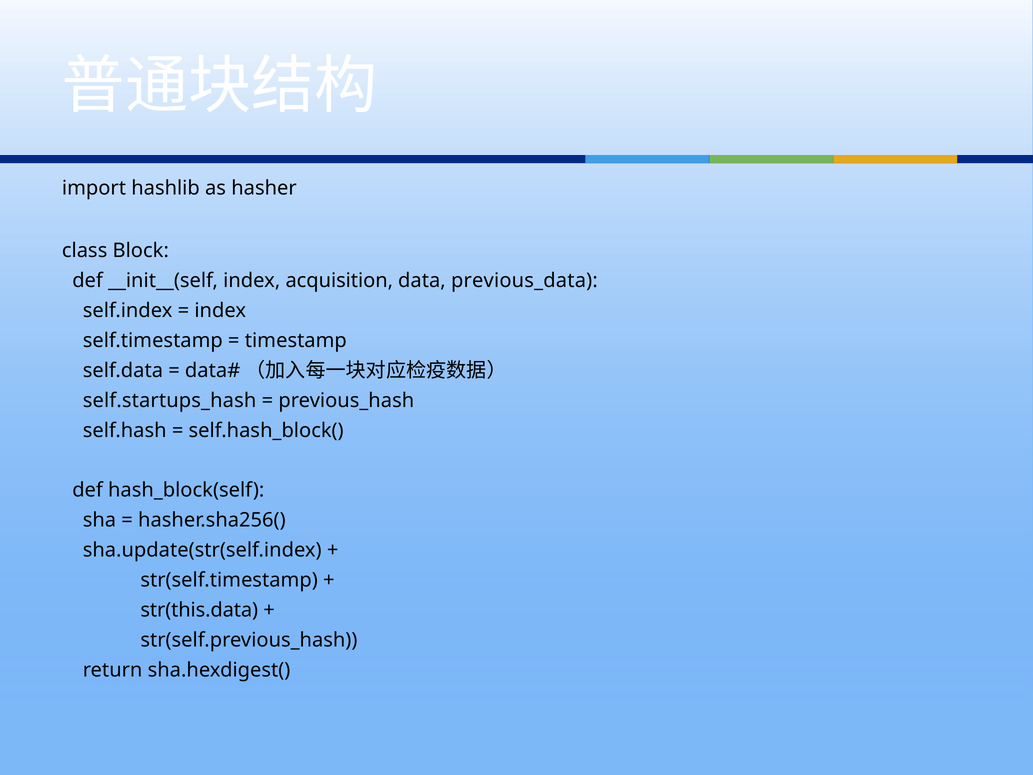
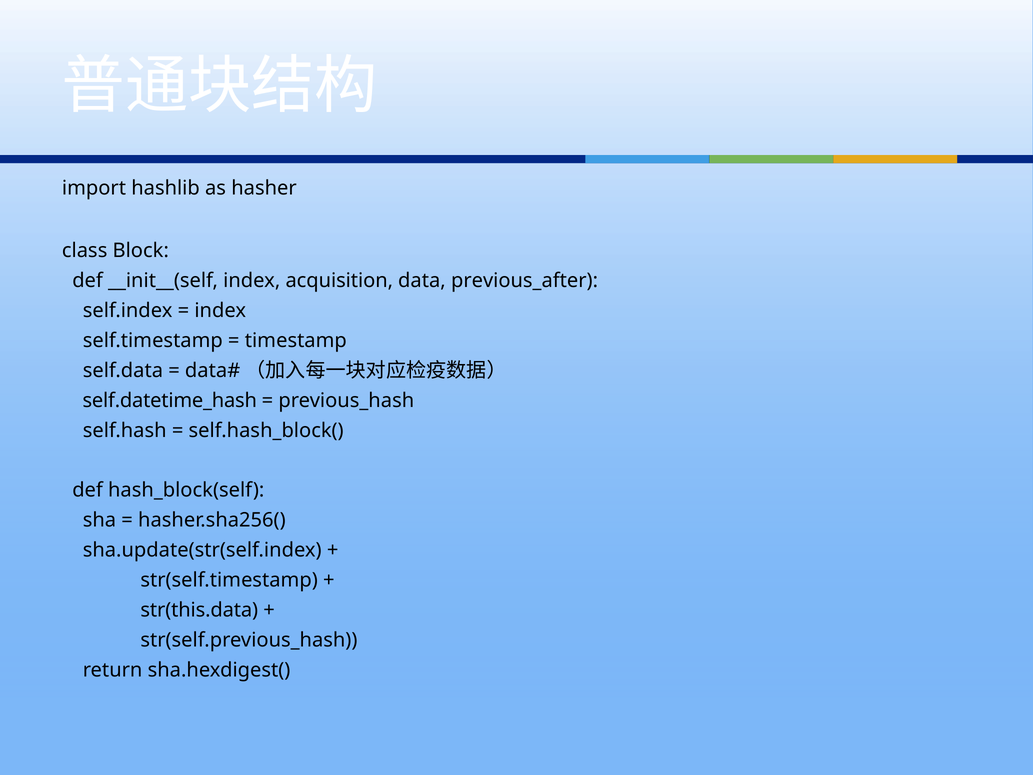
previous_data: previous_data -> previous_after
self.startups_hash: self.startups_hash -> self.datetime_hash
